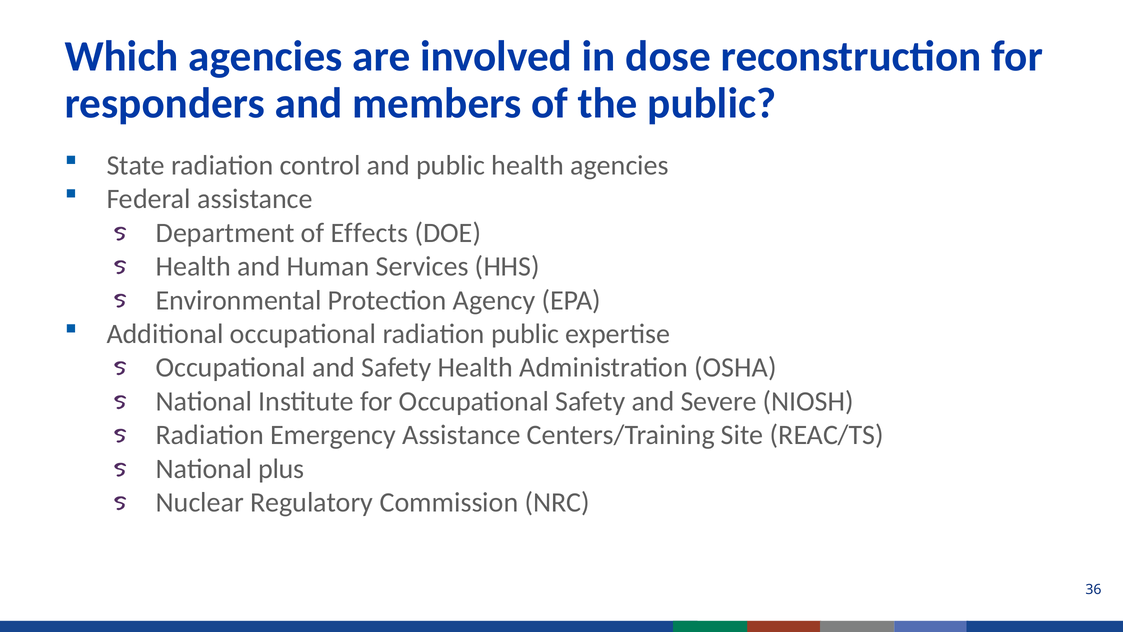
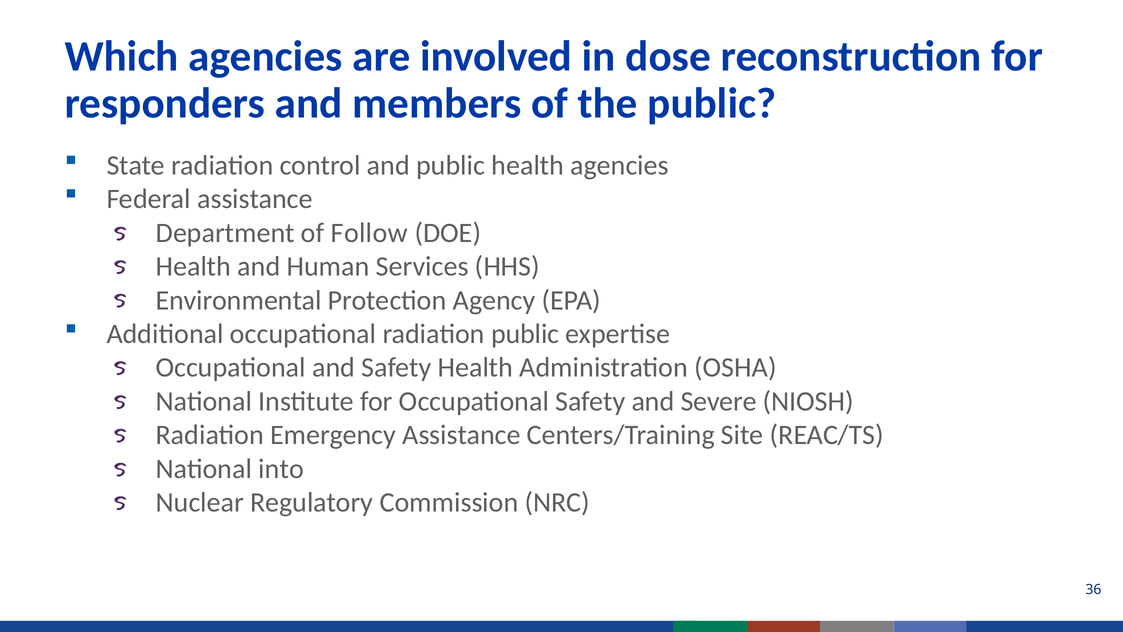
Effects: Effects -> Follow
plus: plus -> into
